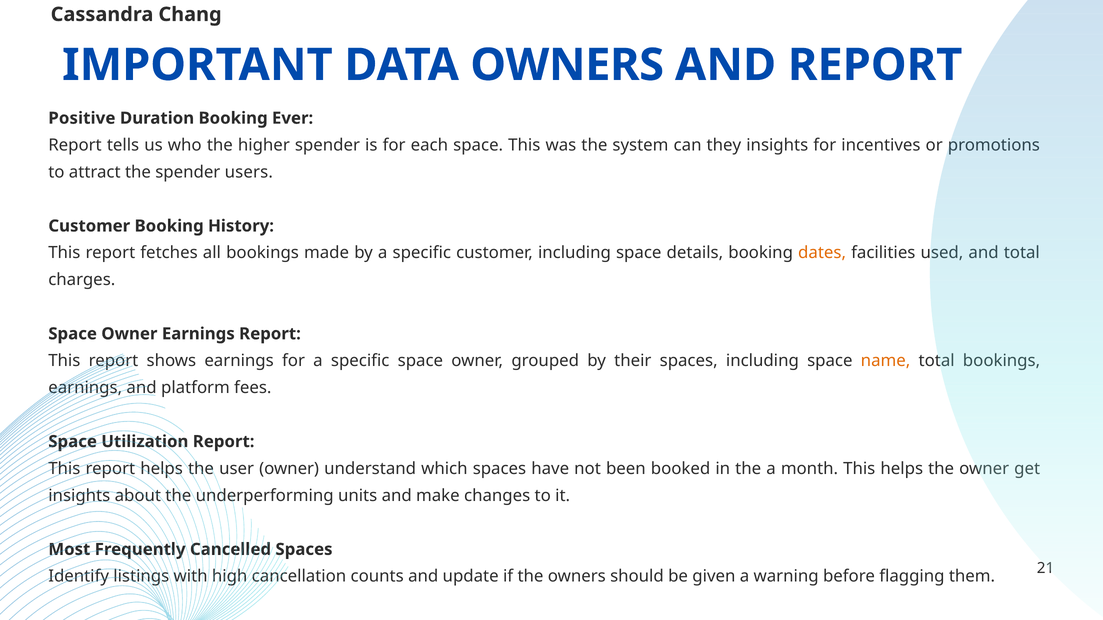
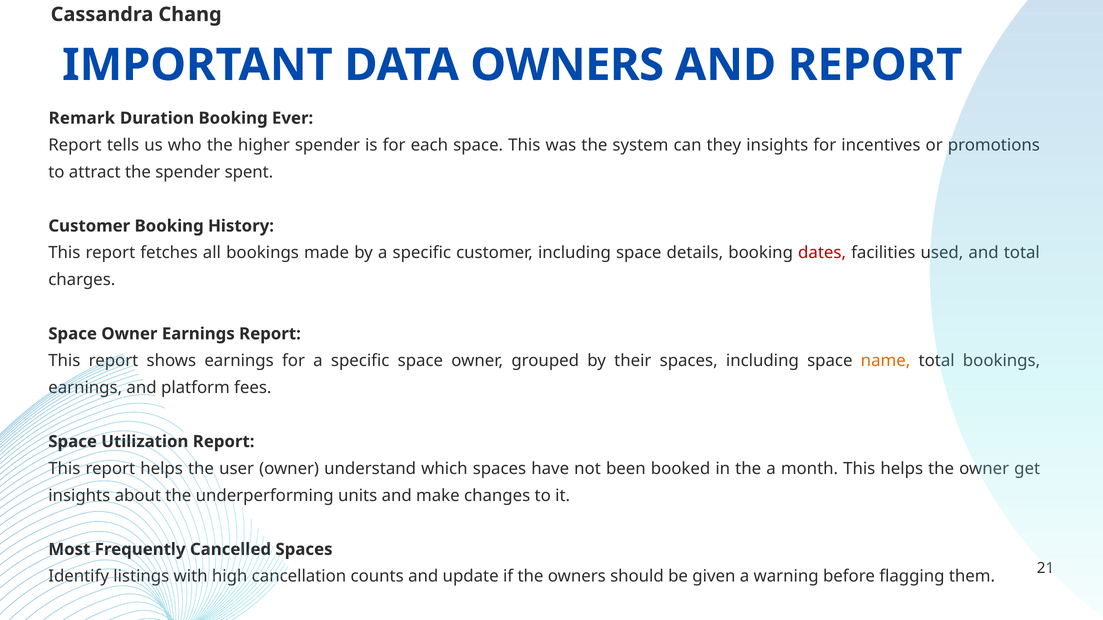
Positive: Positive -> Remark
users: users -> spent
dates colour: orange -> red
